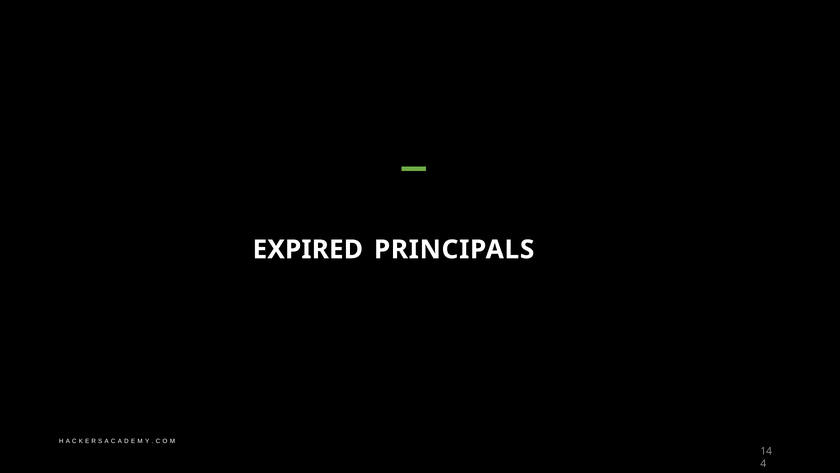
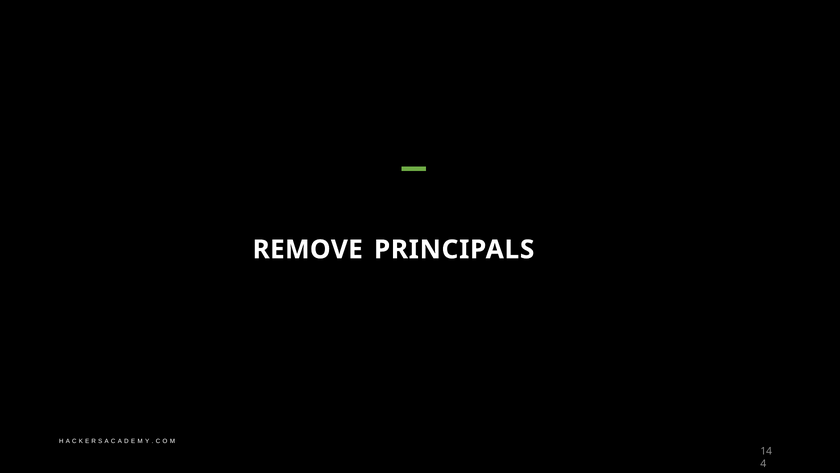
EXPIRED: EXPIRED -> REMOVE
